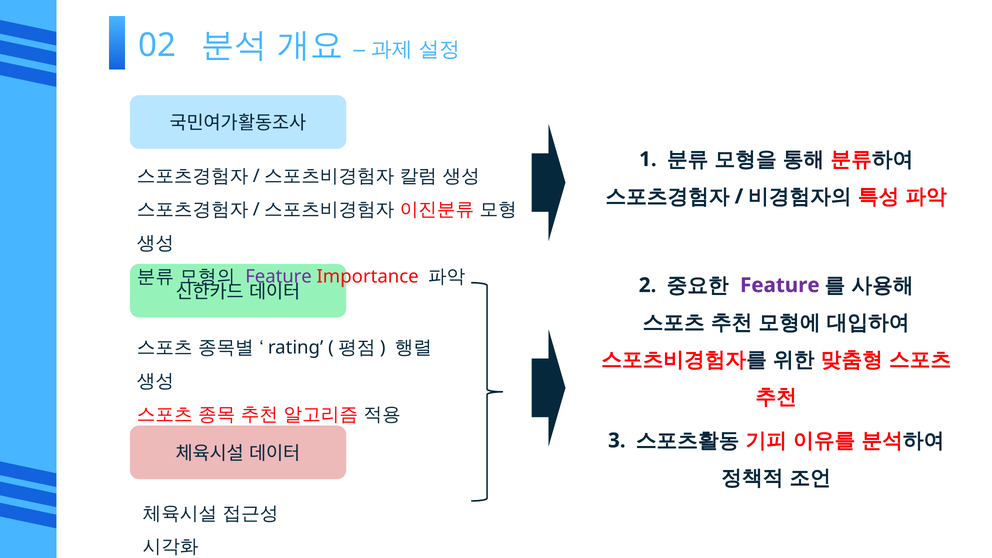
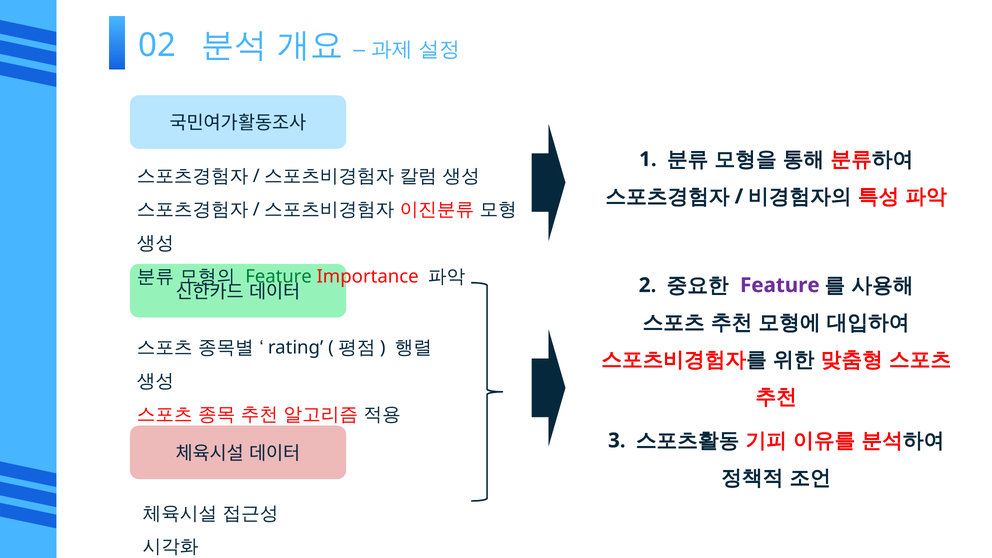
Feature at (279, 276) colour: purple -> green
